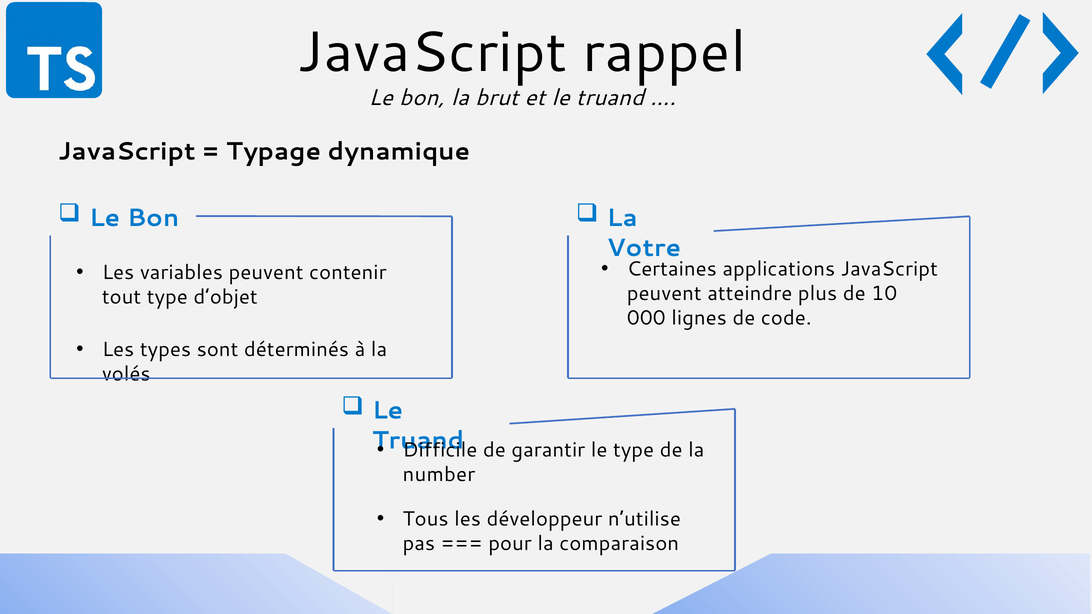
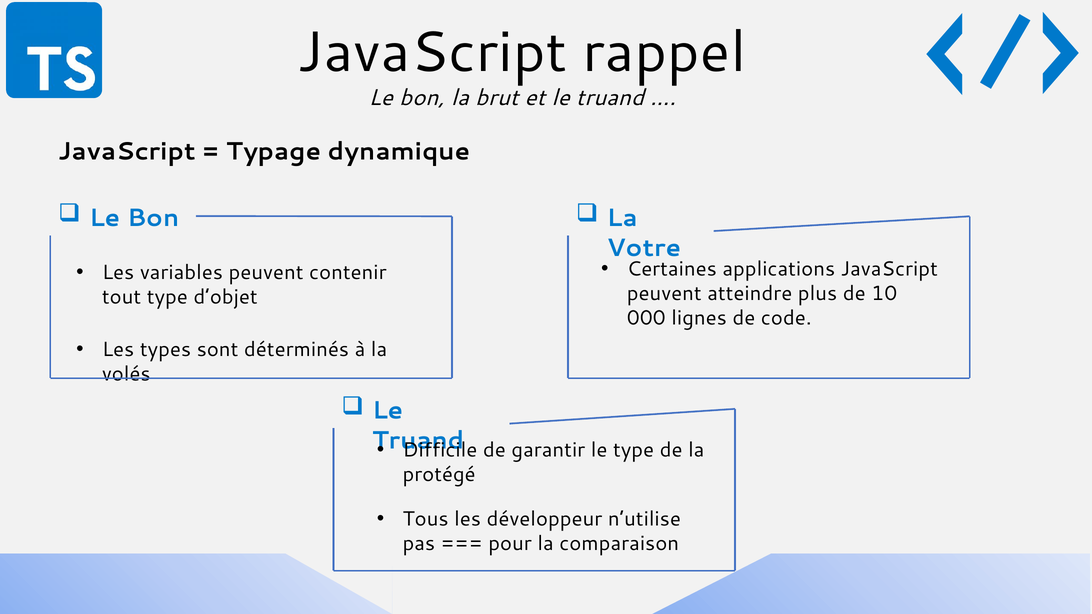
number: number -> protégé
